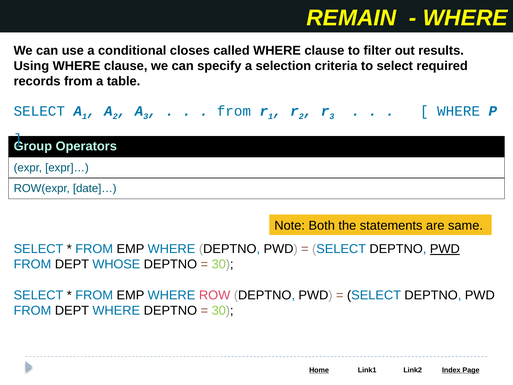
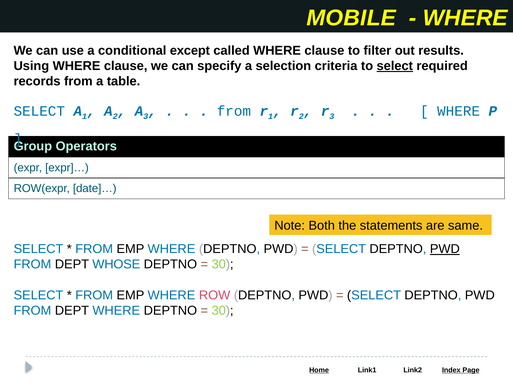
REMAIN: REMAIN -> MOBILE
closes: closes -> except
select at (395, 66) underline: none -> present
